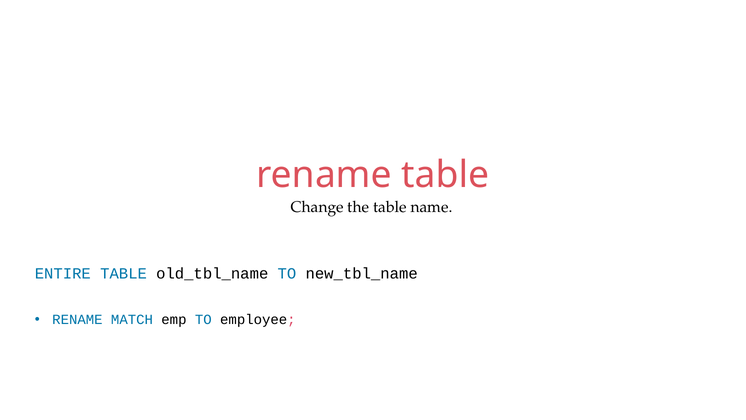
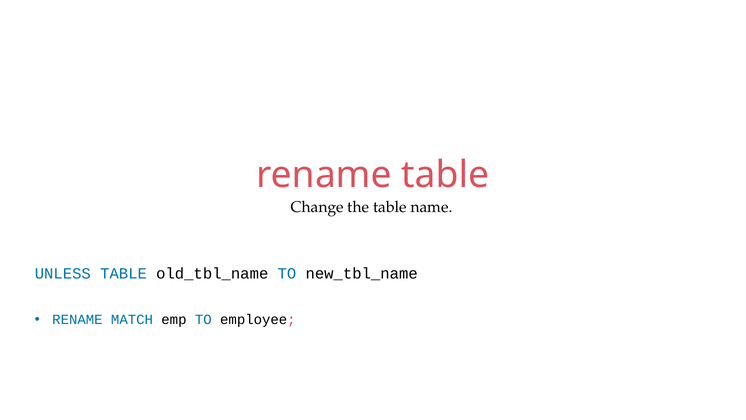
ENTIRE: ENTIRE -> UNLESS
